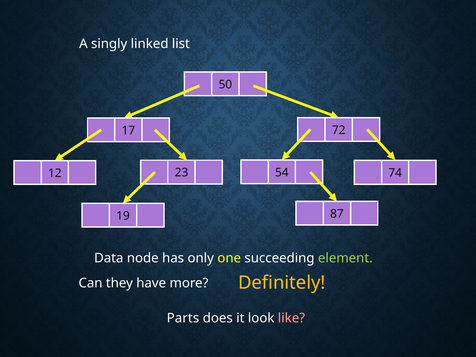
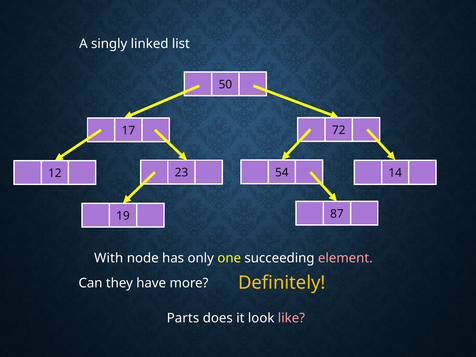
74: 74 -> 14
Data: Data -> With
element colour: light green -> pink
